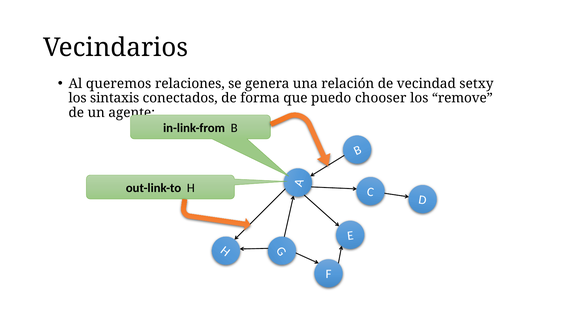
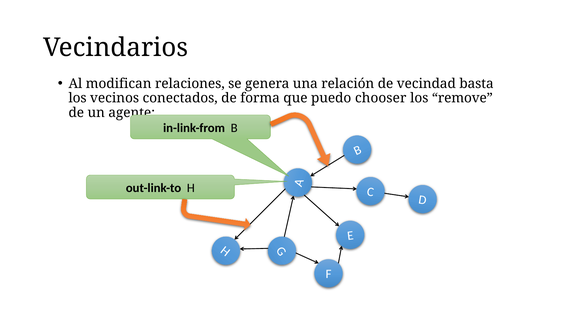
queremos: queremos -> modifican
setxy: setxy -> basta
sintaxis: sintaxis -> vecinos
